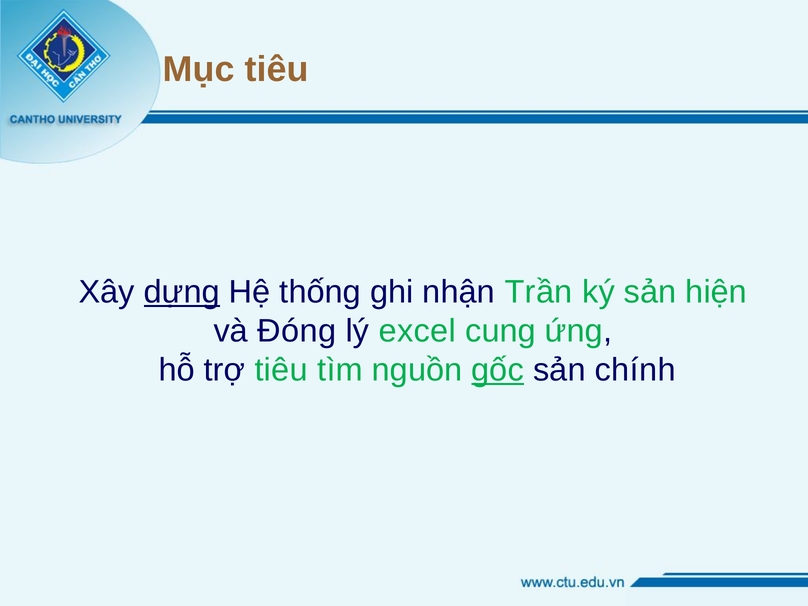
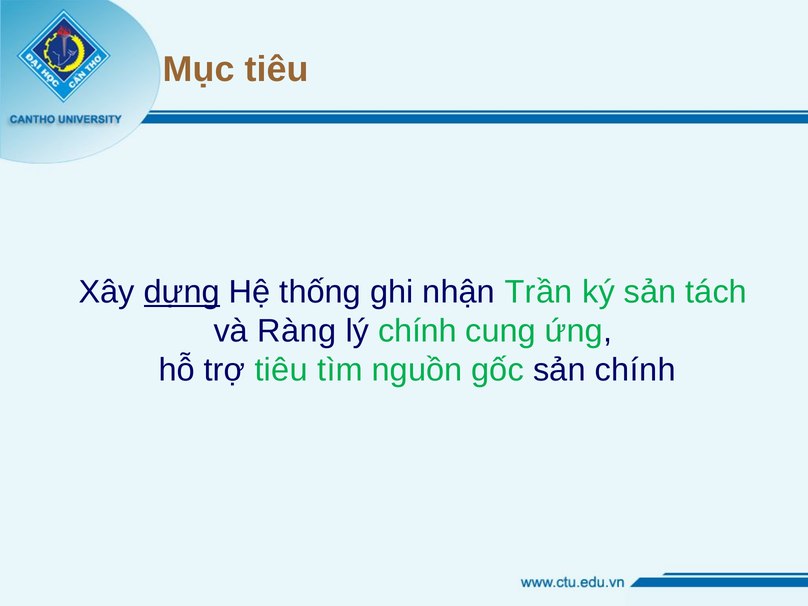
hiện: hiện -> tách
Đóng: Đóng -> Ràng
lý excel: excel -> chính
gốc underline: present -> none
